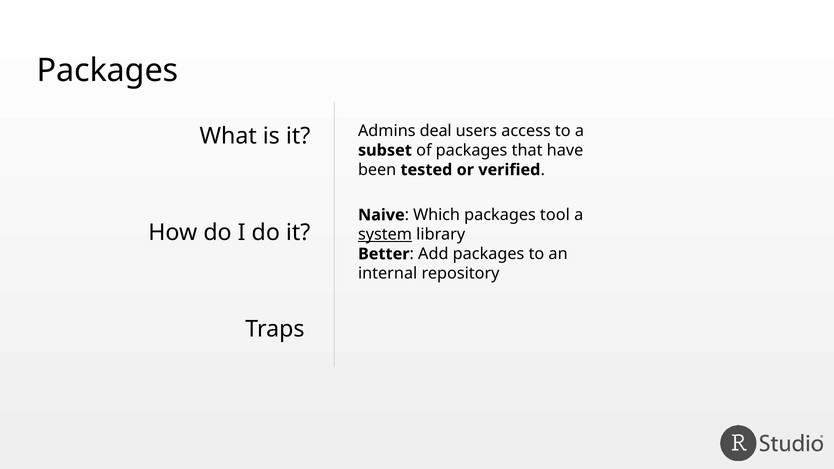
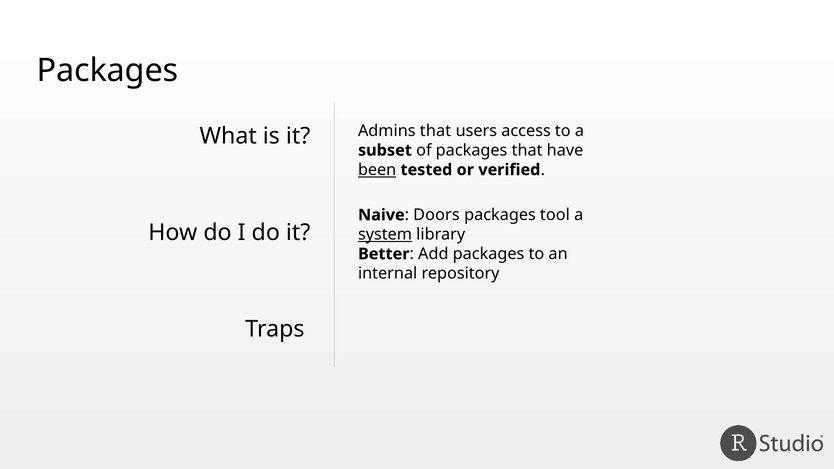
Admins deal: deal -> that
been underline: none -> present
Which: Which -> Doors
